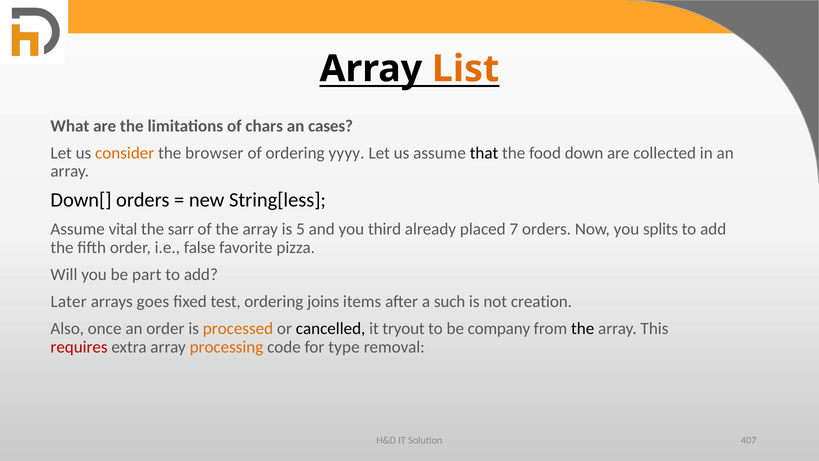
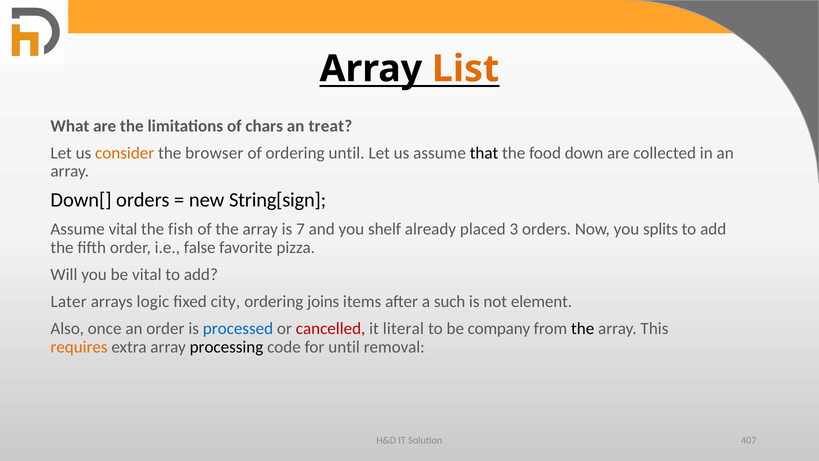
cases: cases -> treat
ordering yyyy: yyyy -> until
String[less: String[less -> String[sign
sarr: sarr -> fish
5: 5 -> 7
third: third -> shelf
7: 7 -> 3
be part: part -> vital
goes: goes -> logic
test: test -> city
creation: creation -> element
processed colour: orange -> blue
cancelled colour: black -> red
tryout: tryout -> literal
requires colour: red -> orange
processing colour: orange -> black
for type: type -> until
